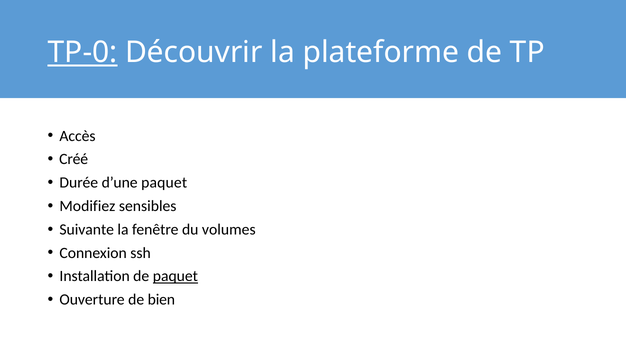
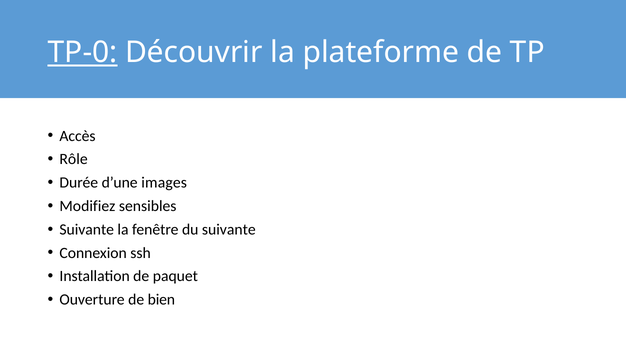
Créé: Créé -> Rôle
d’une paquet: paquet -> images
du volumes: volumes -> suivante
paquet at (175, 276) underline: present -> none
